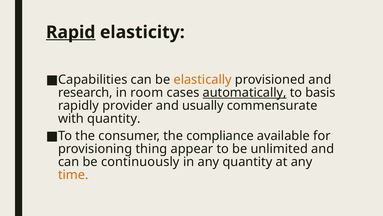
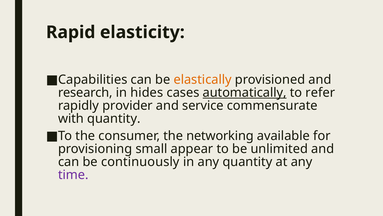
Rapid underline: present -> none
room: room -> hides
basis: basis -> refer
usually: usually -> service
compliance: compliance -> networking
thing: thing -> small
time colour: orange -> purple
